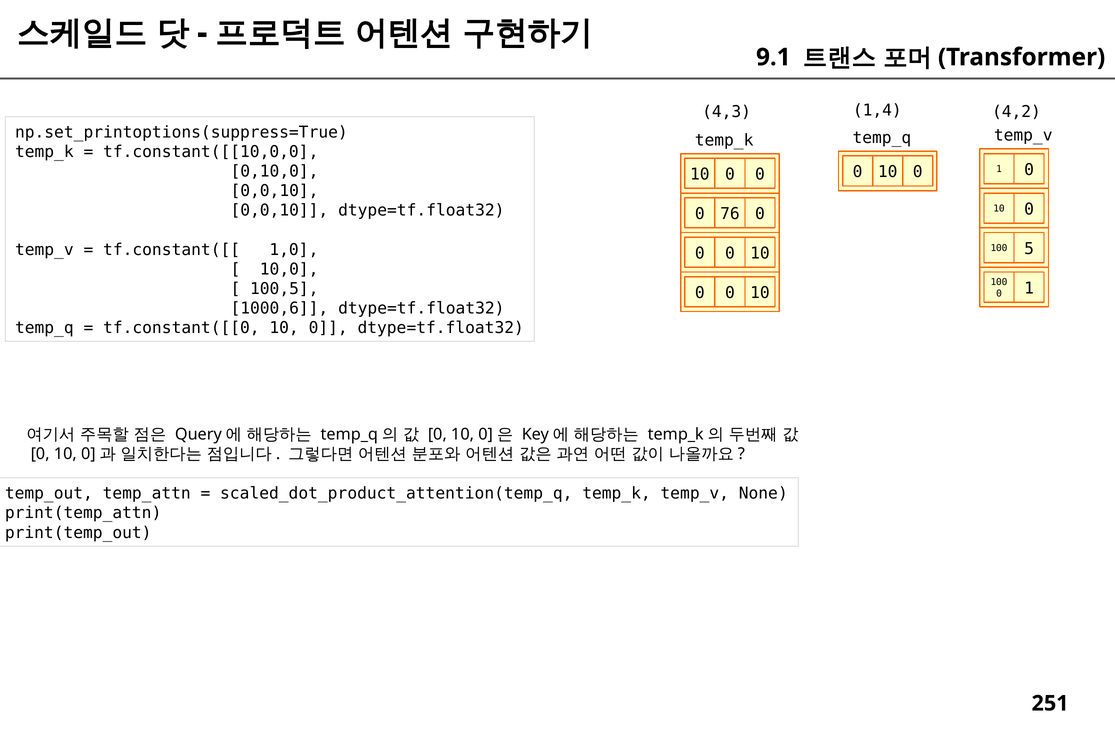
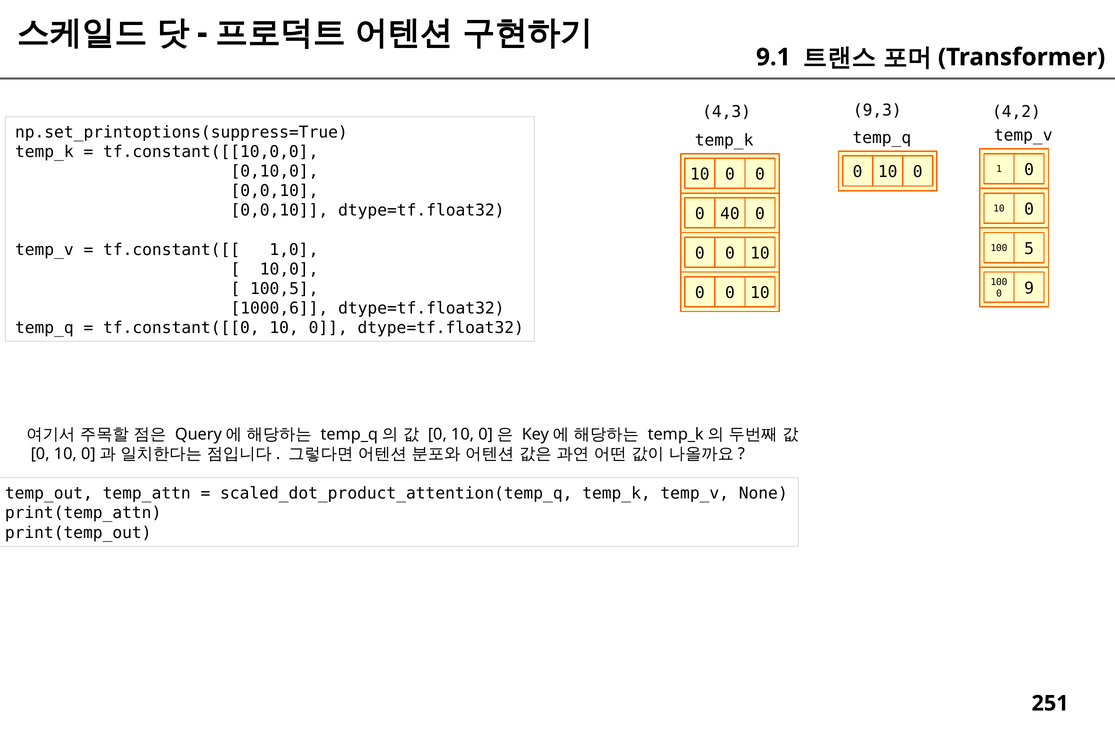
1,4: 1,4 -> 9,3
76: 76 -> 40
0 1: 1 -> 9
